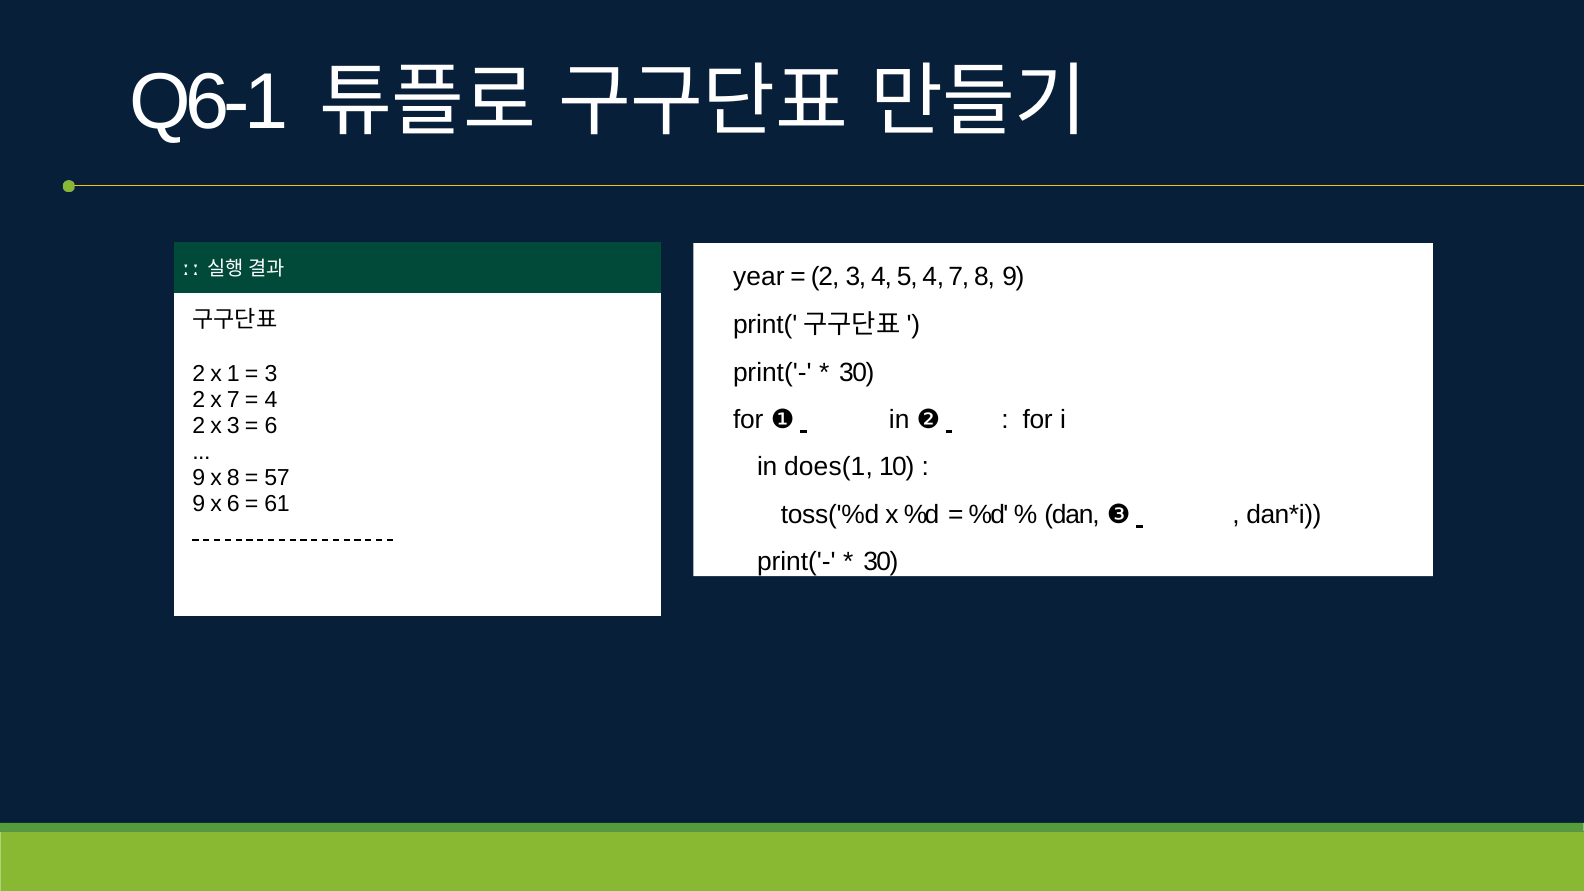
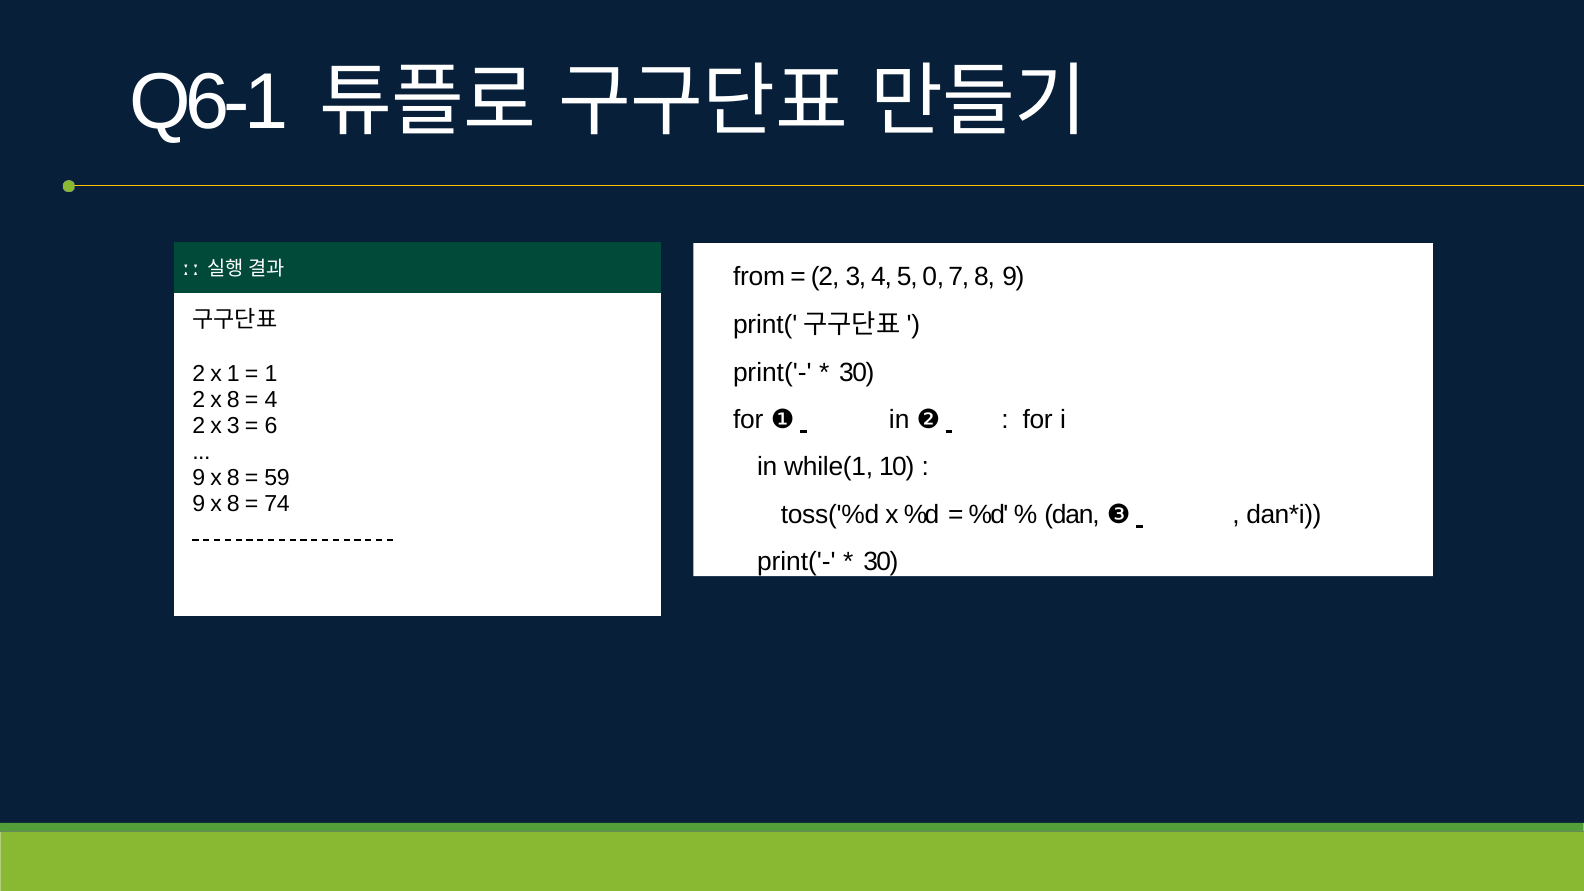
year: year -> from
5 4: 4 -> 0
3 at (271, 374): 3 -> 1
2 x 7: 7 -> 8
does(1: does(1 -> while(1
57: 57 -> 59
6 at (233, 504): 6 -> 8
61: 61 -> 74
